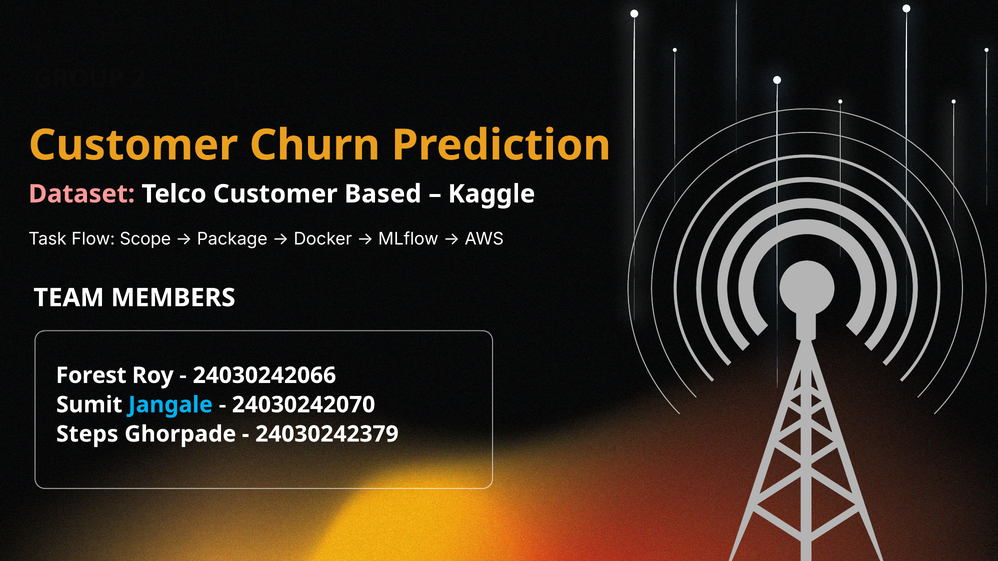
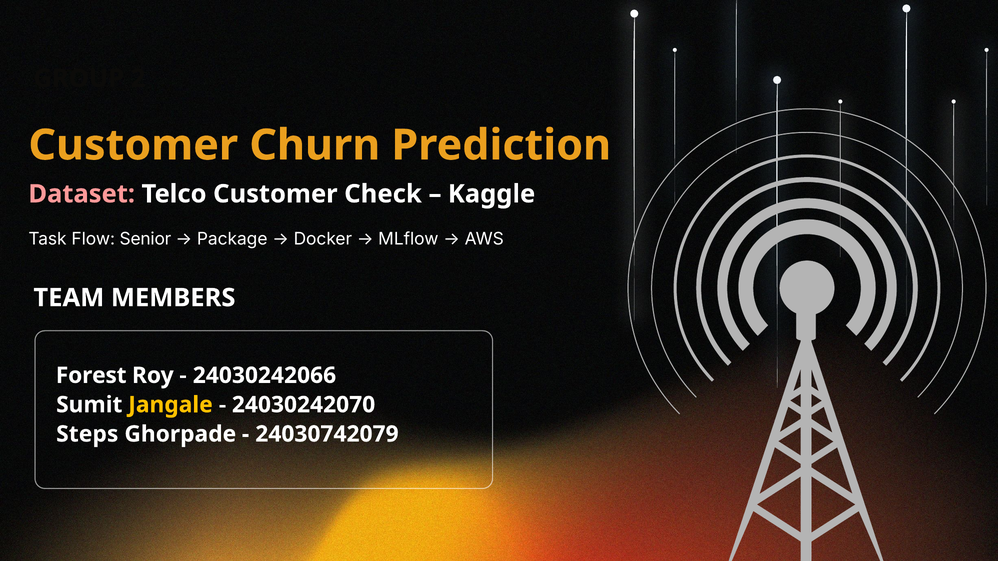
Based: Based -> Check
Scope: Scope -> Senior
Jangale colour: light blue -> yellow
24030242379: 24030242379 -> 24030742079
